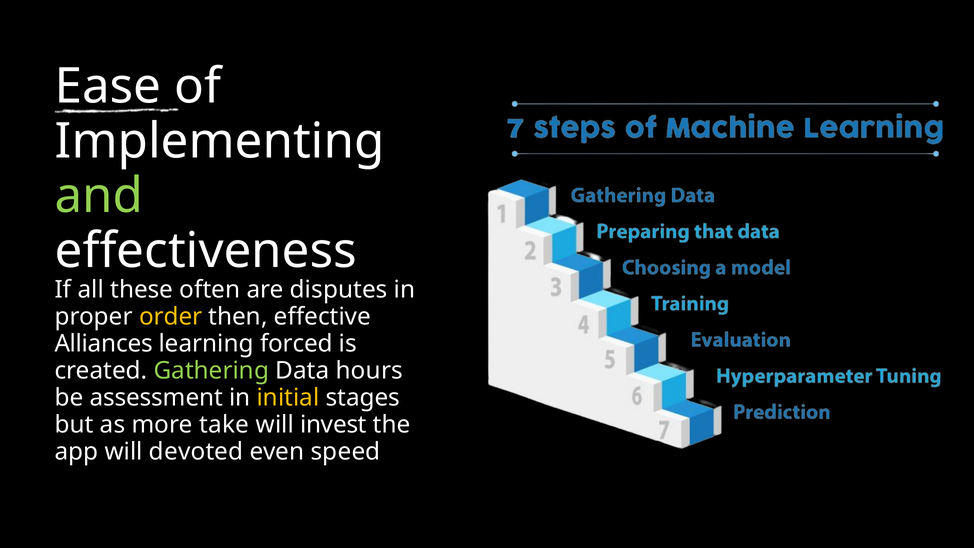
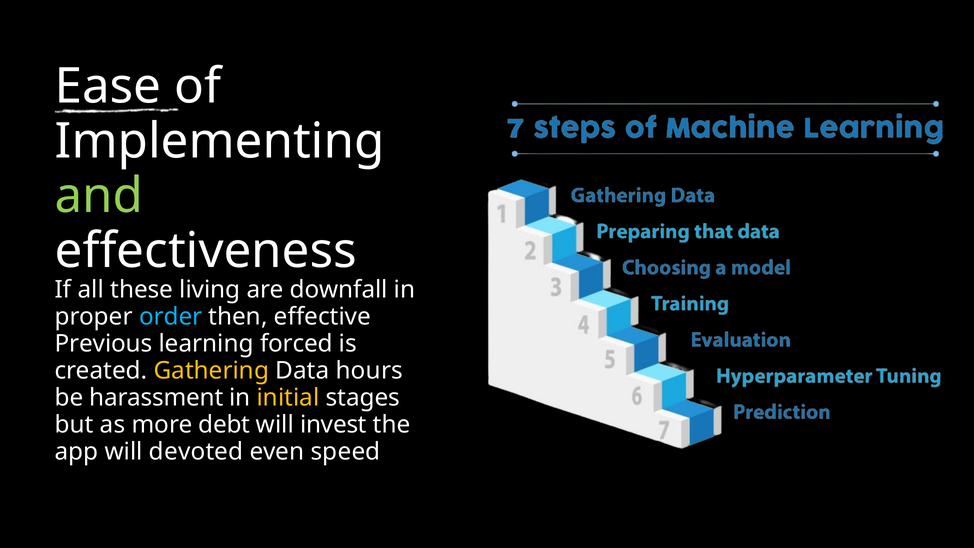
often: often -> living
disputes: disputes -> downfall
order colour: yellow -> light blue
Alliances: Alliances -> Previous
Gathering colour: light green -> yellow
assessment: assessment -> harassment
take: take -> debt
